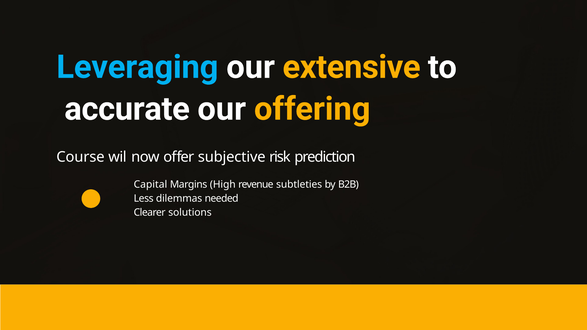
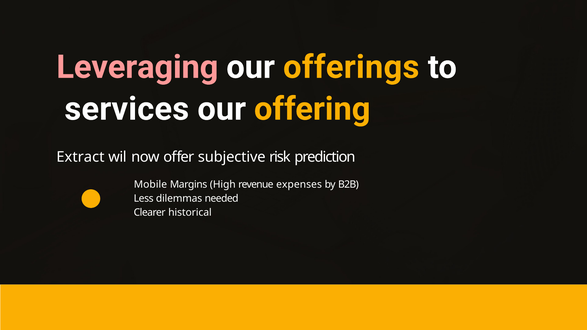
Leveraging colour: light blue -> pink
extensive: extensive -> offerings
accurate: accurate -> services
Course: Course -> Extract
Capital: Capital -> Mobile
subtleties: subtleties -> expenses
solutions: solutions -> historical
